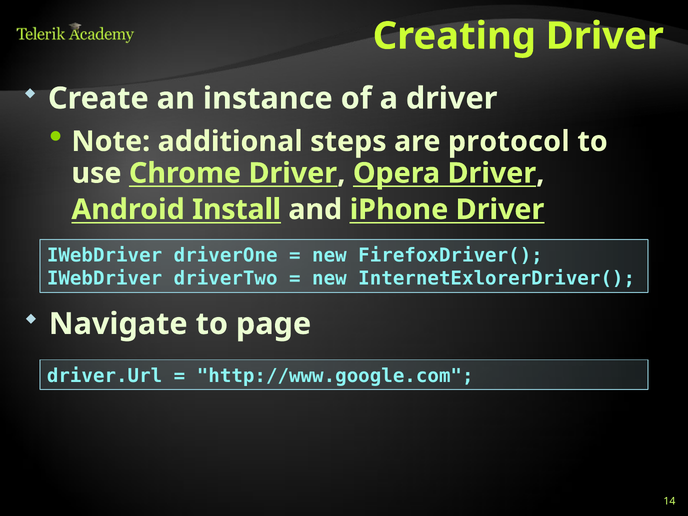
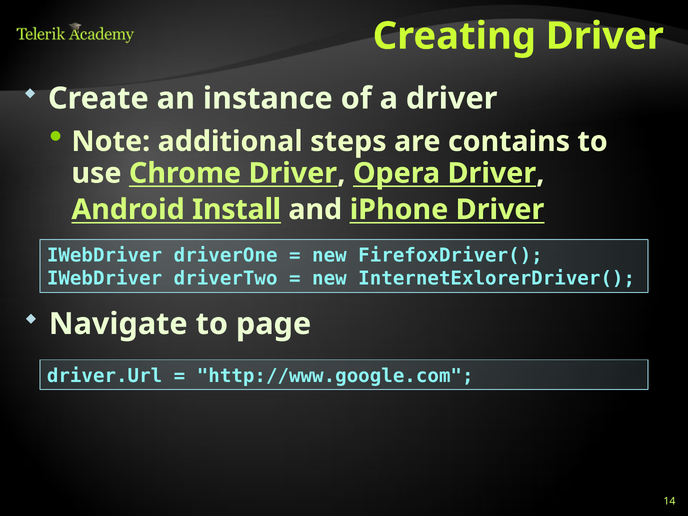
protocol: protocol -> contains
